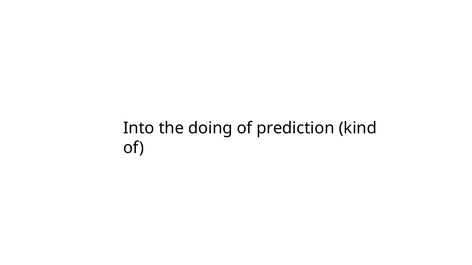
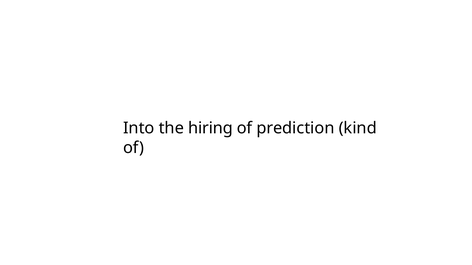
doing: doing -> hiring
